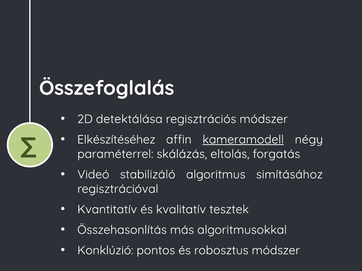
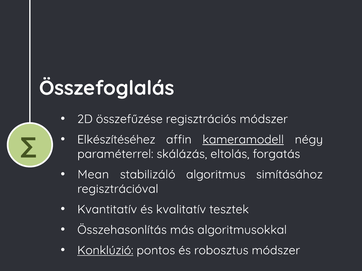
detektálása: detektálása -> összefűzése
Videó: Videó -> Mean
Konklúzió underline: none -> present
